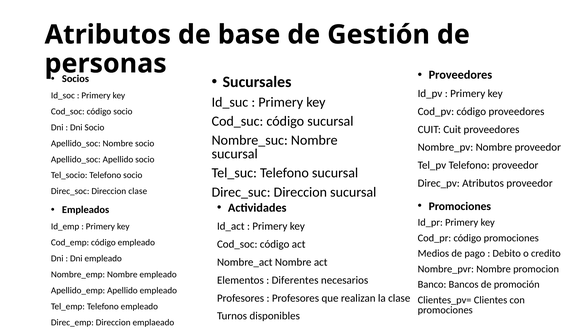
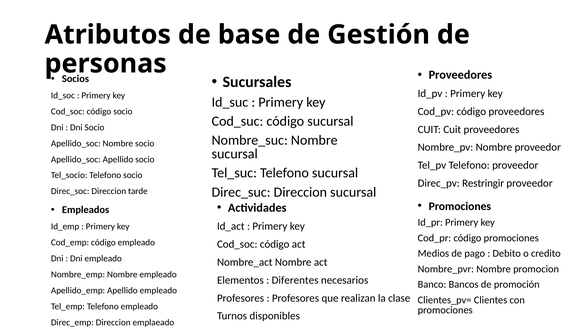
Direc_pv Atributos: Atributos -> Restringir
Direccion clase: clase -> tarde
